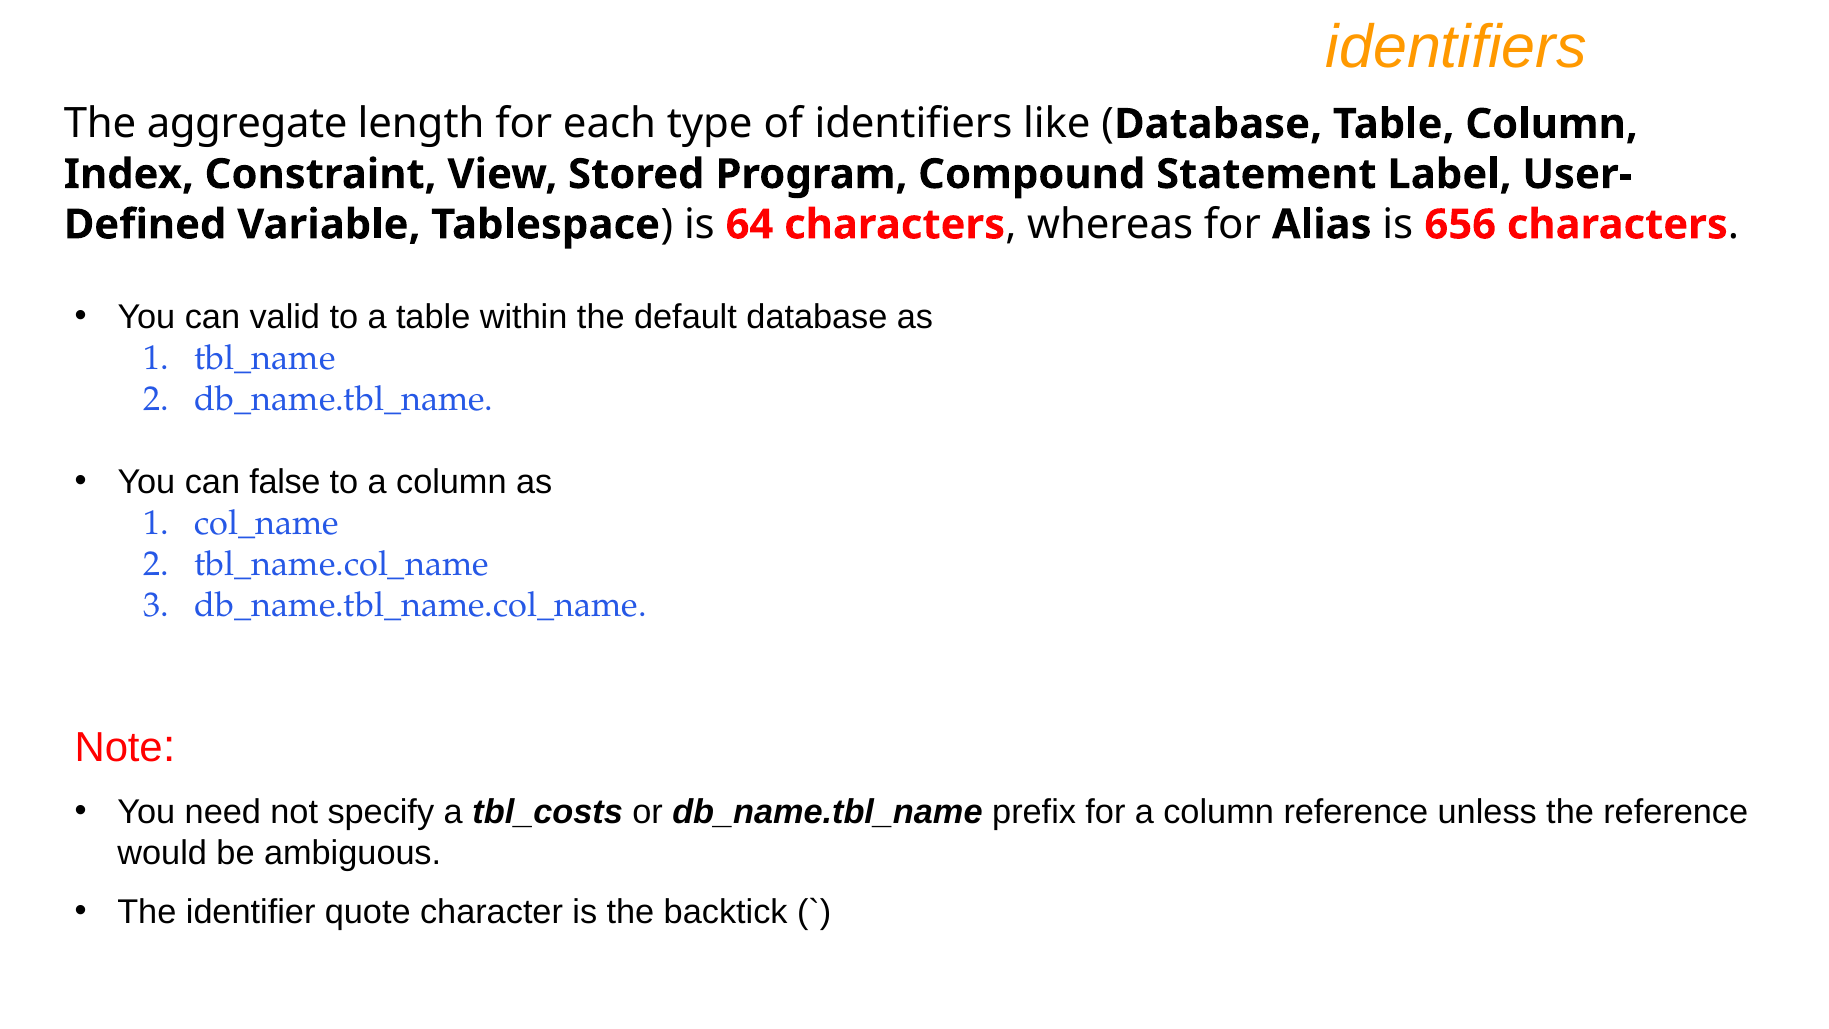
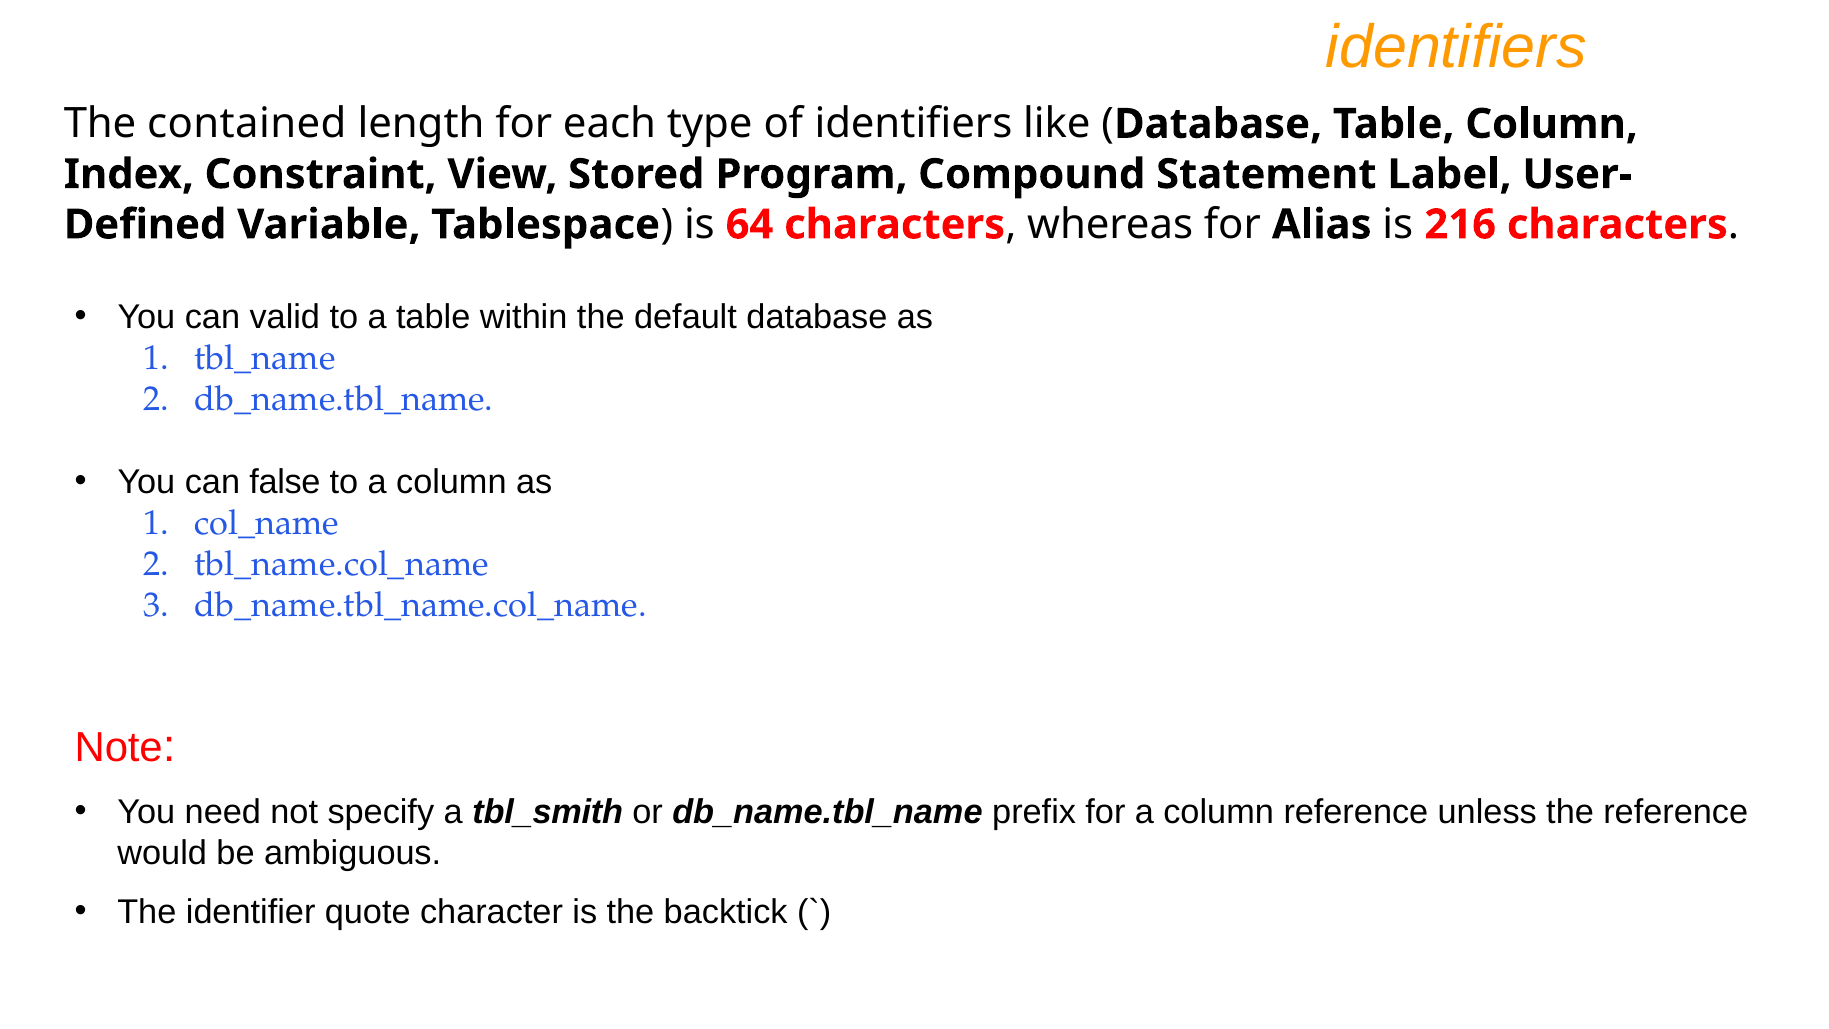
aggregate: aggregate -> contained
656: 656 -> 216
tbl_costs: tbl_costs -> tbl_smith
